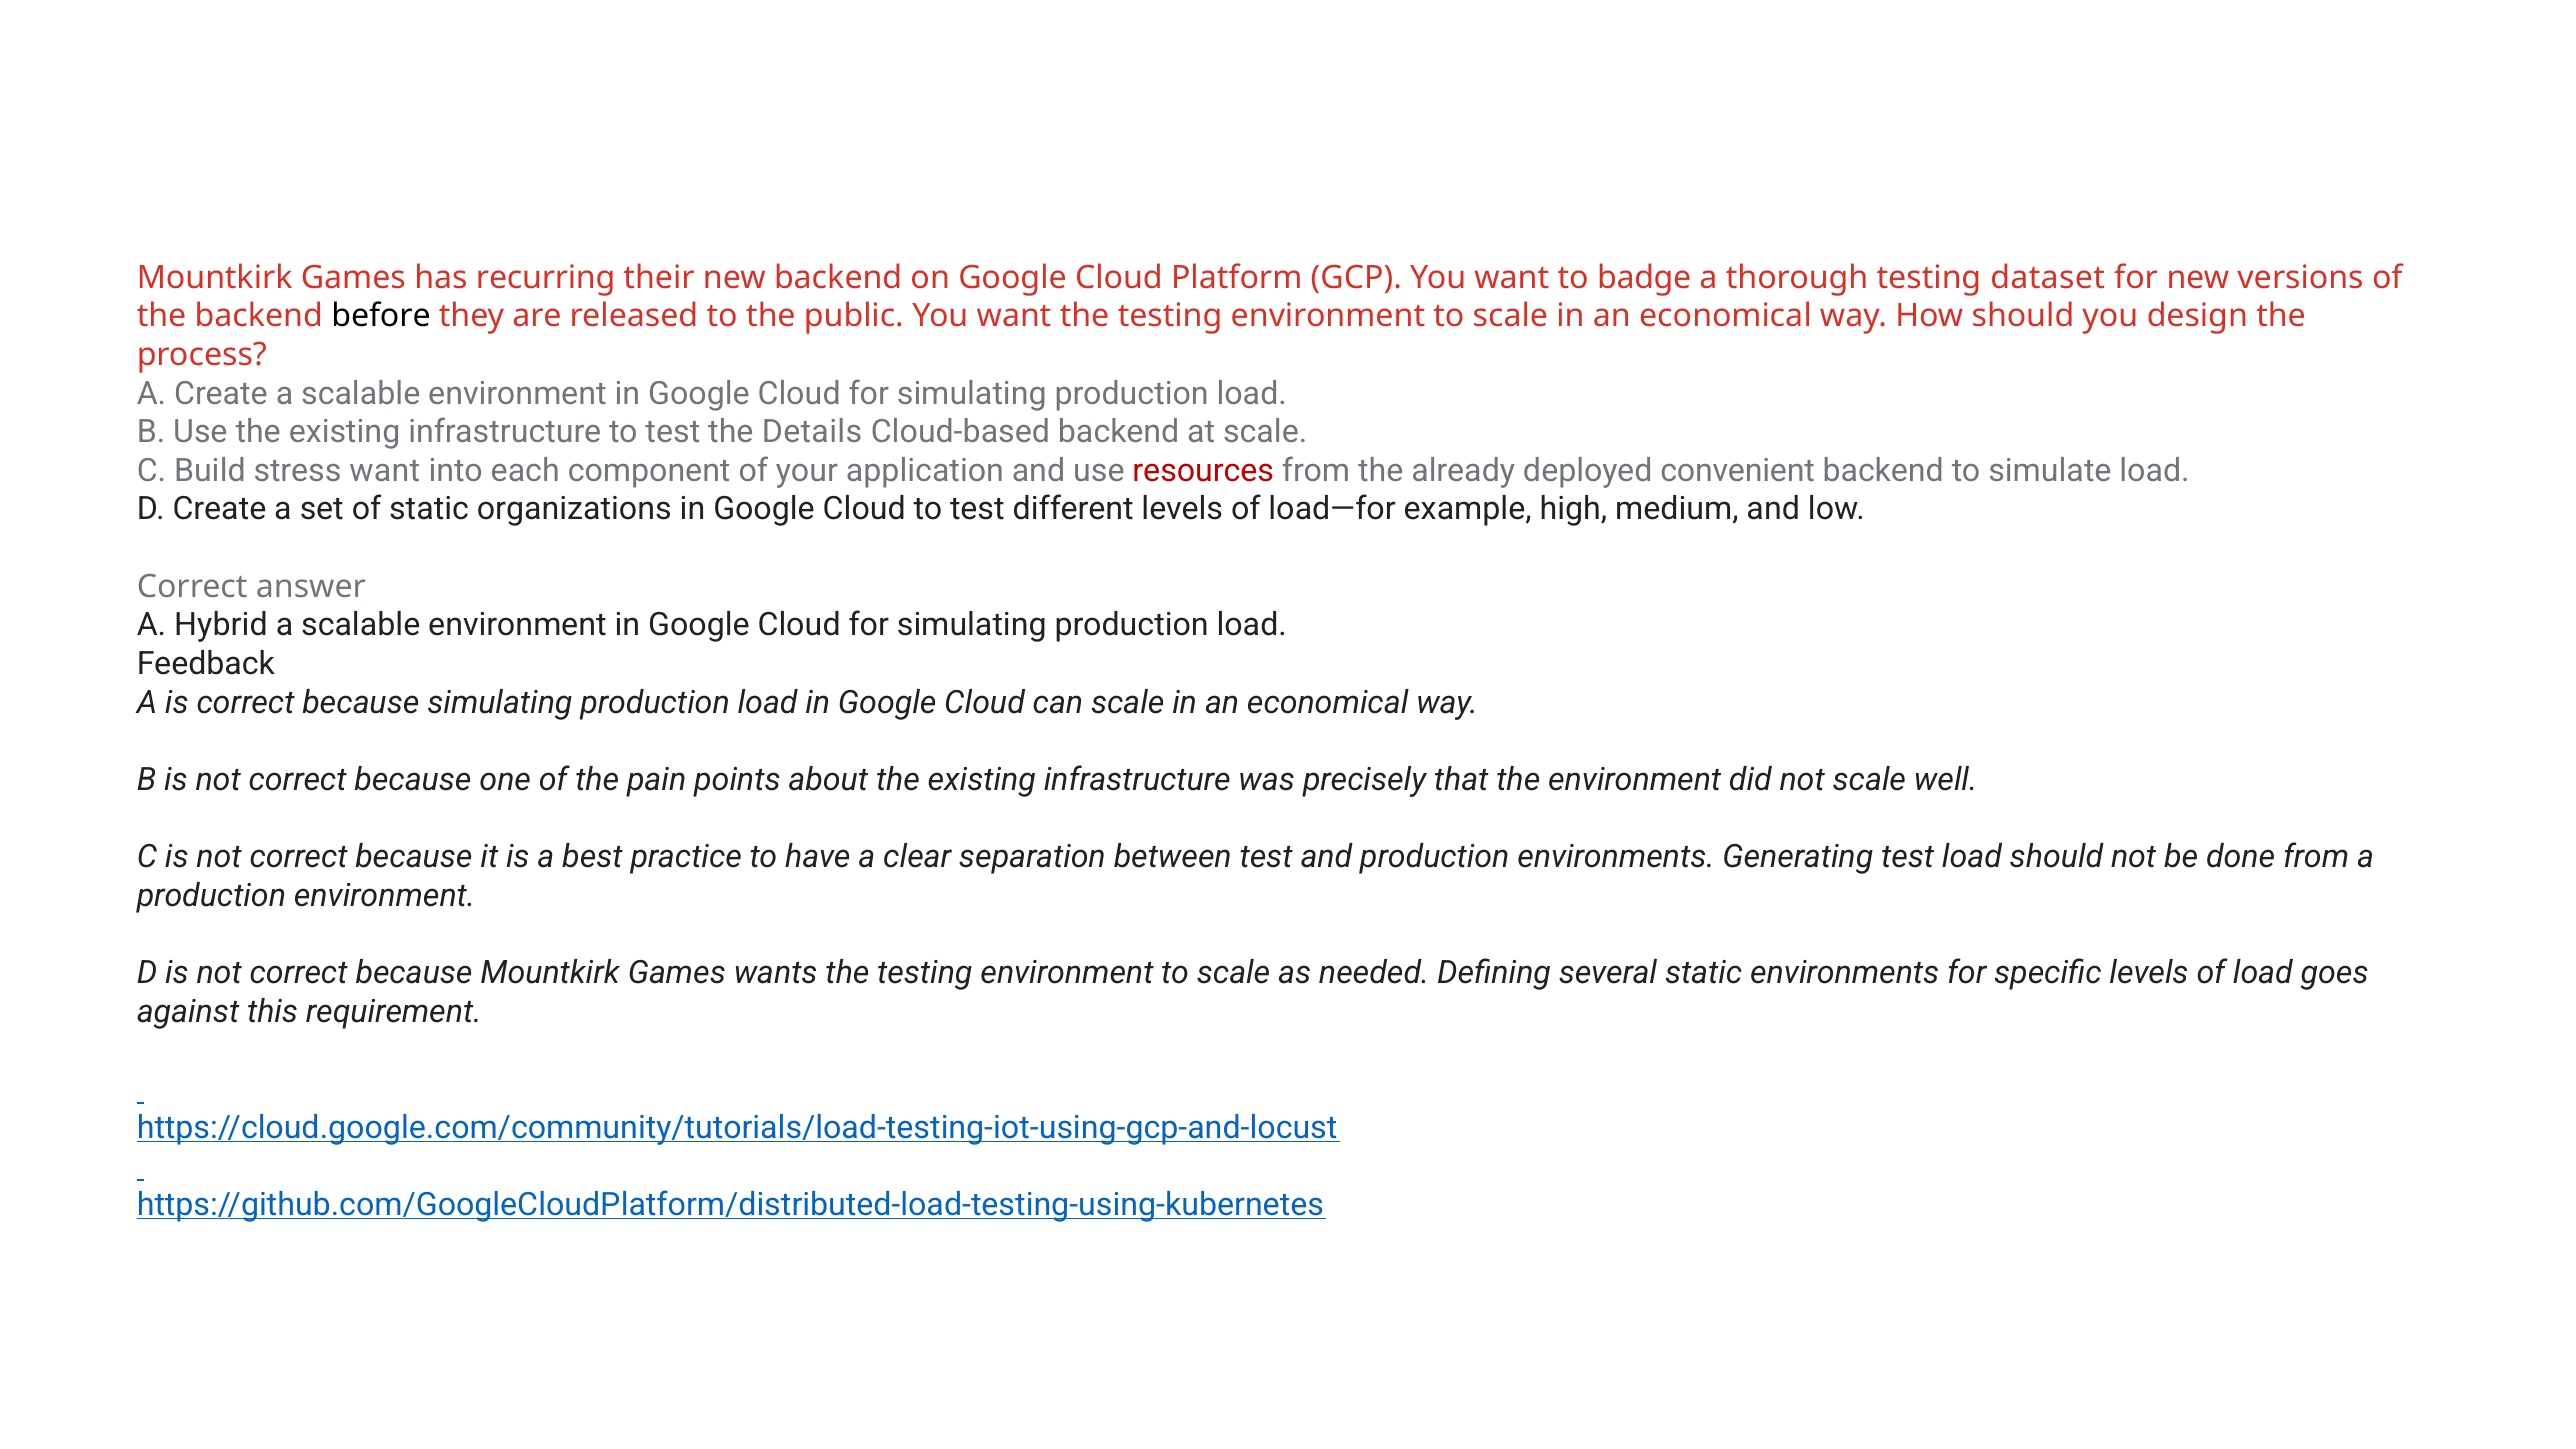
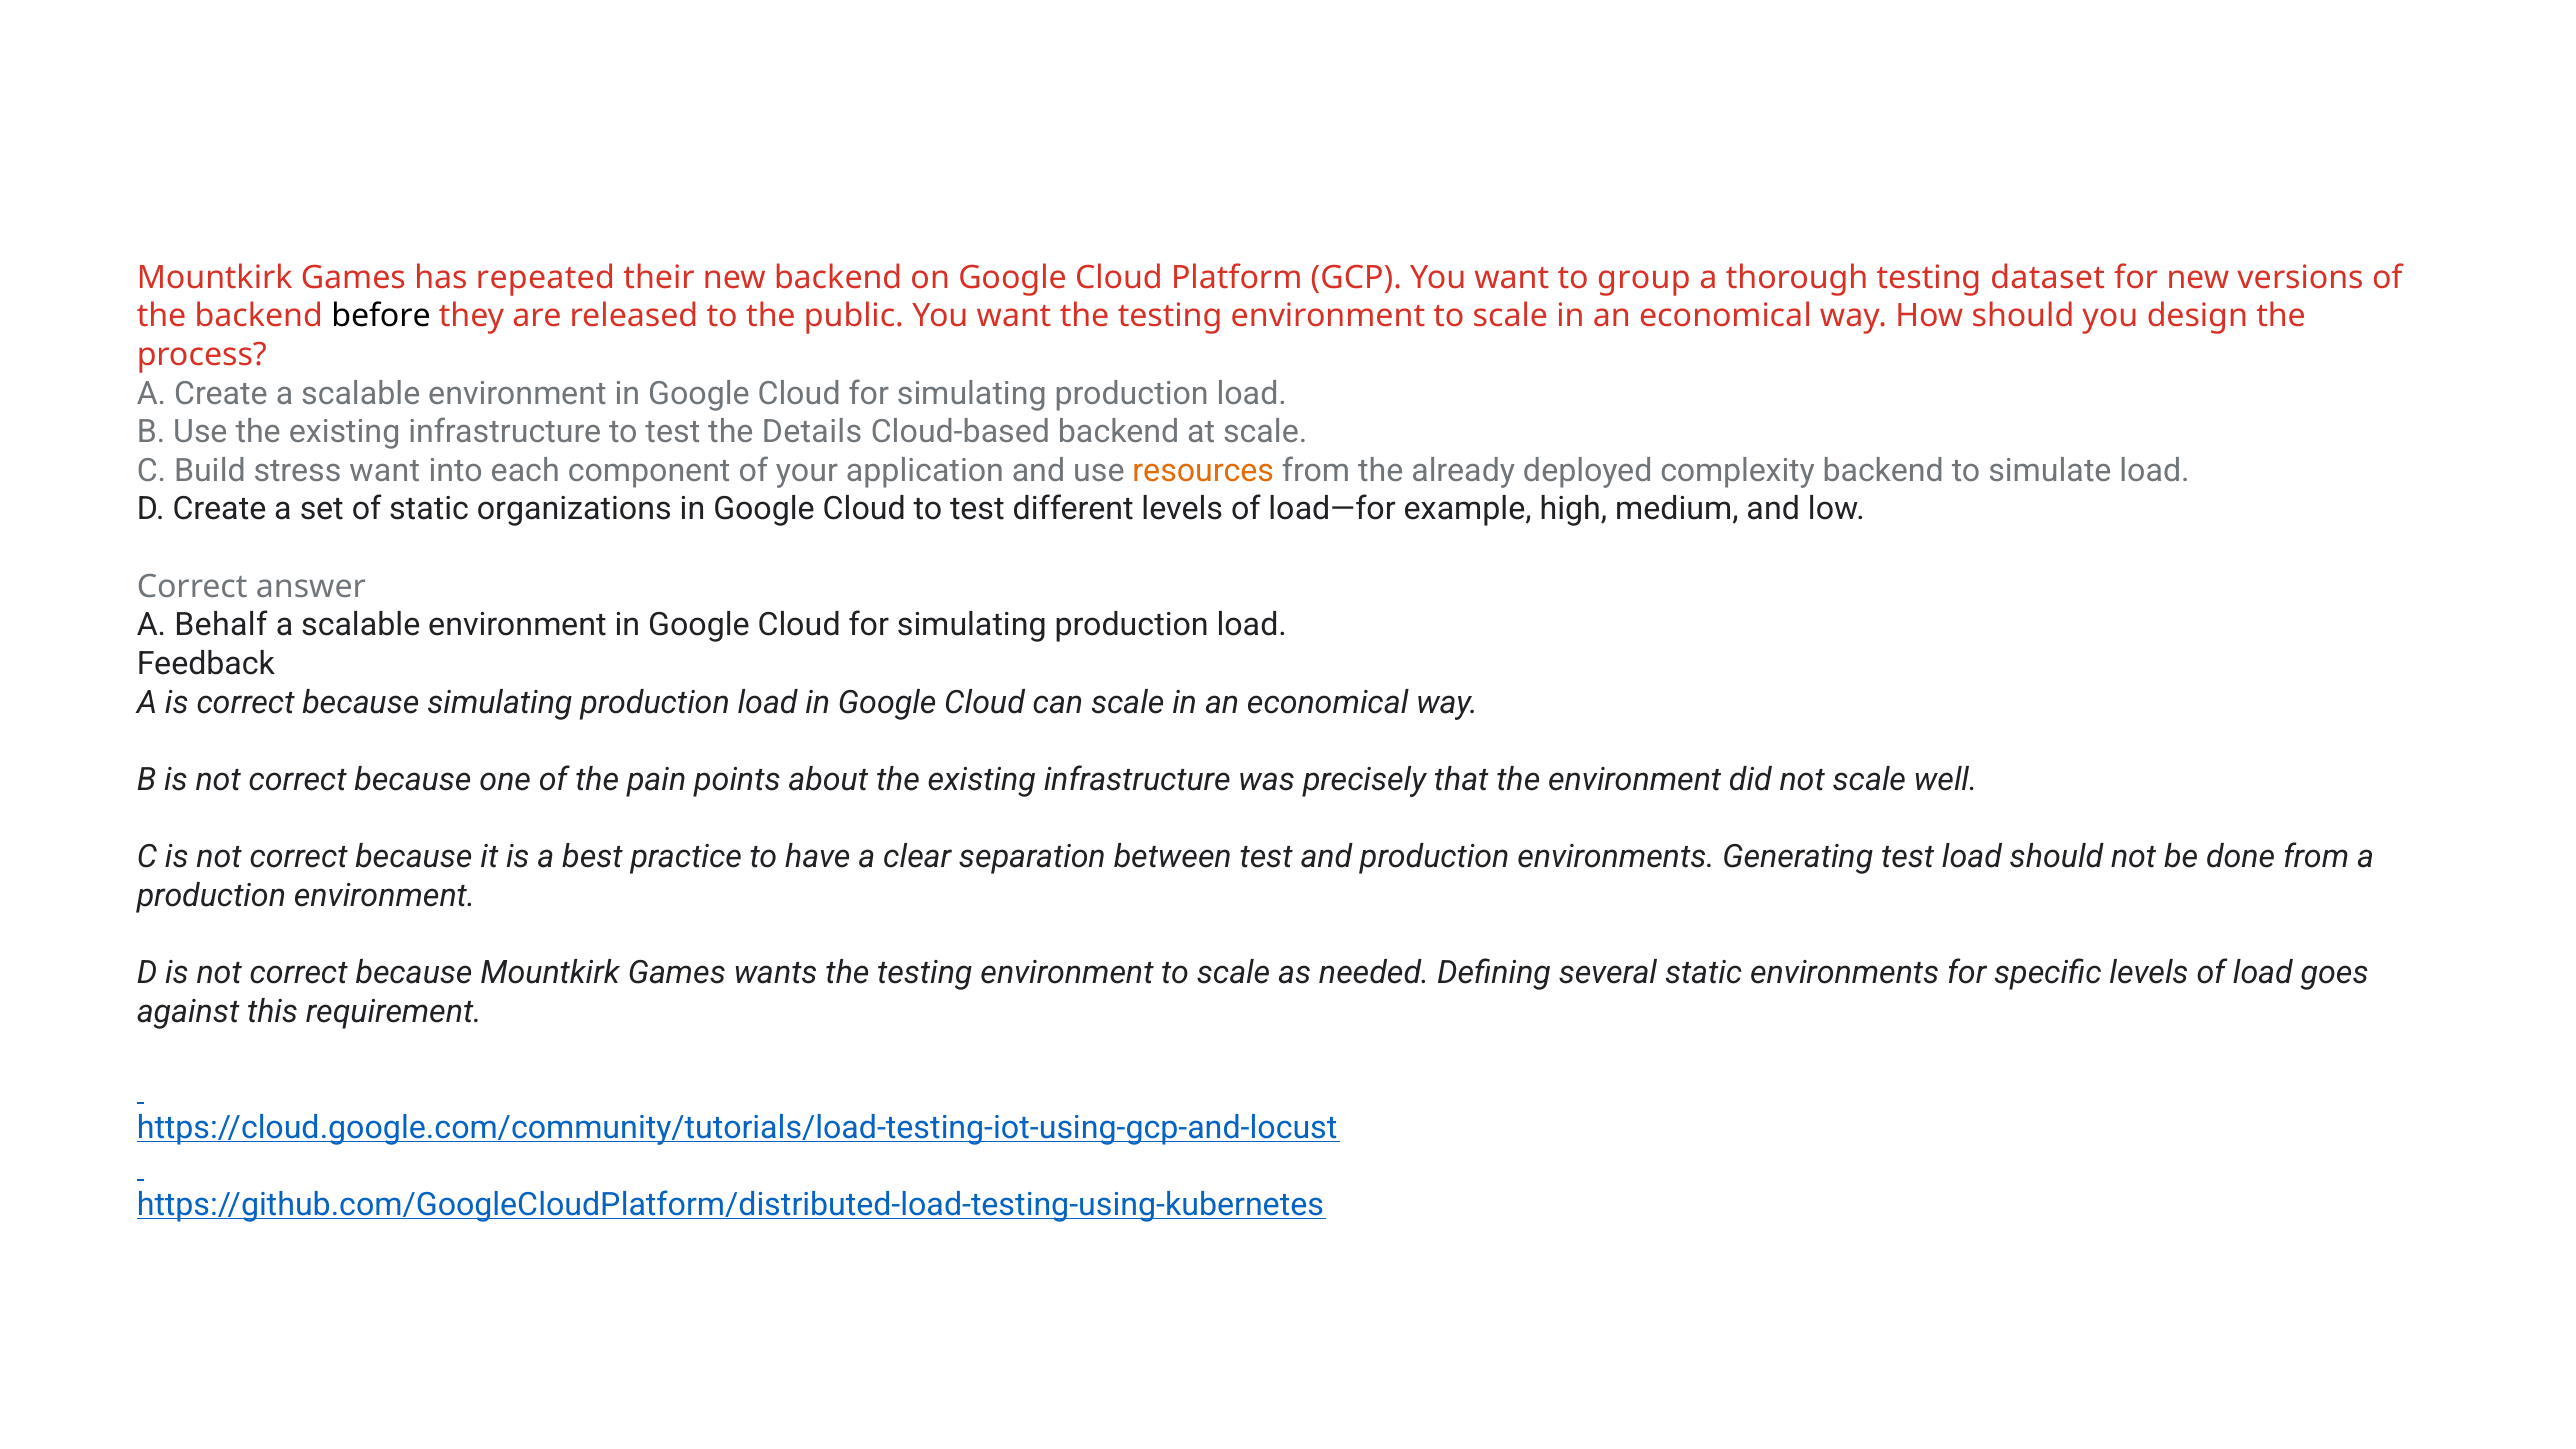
recurring: recurring -> repeated
badge: badge -> group
resources colour: red -> orange
convenient: convenient -> complexity
Hybrid: Hybrid -> Behalf
